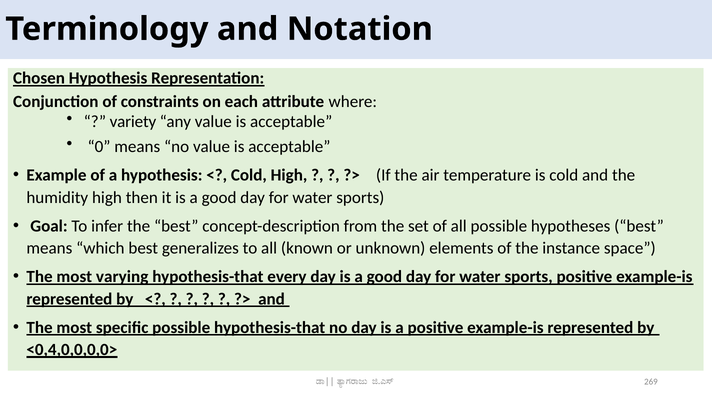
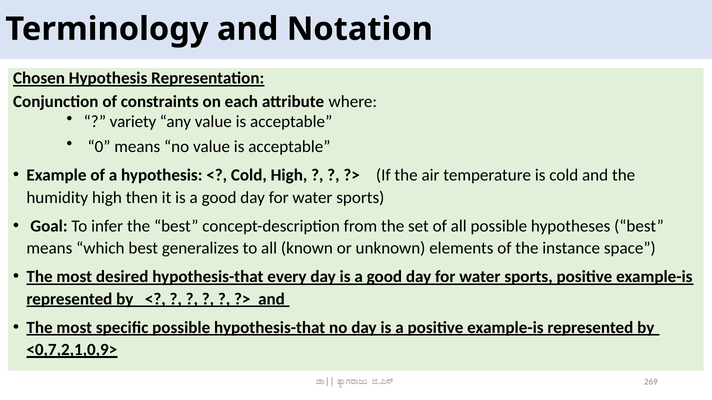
varying: varying -> desired
<0,4,0,0,0,0>: <0,4,0,0,0,0> -> <0,7,2,1,0,9>
